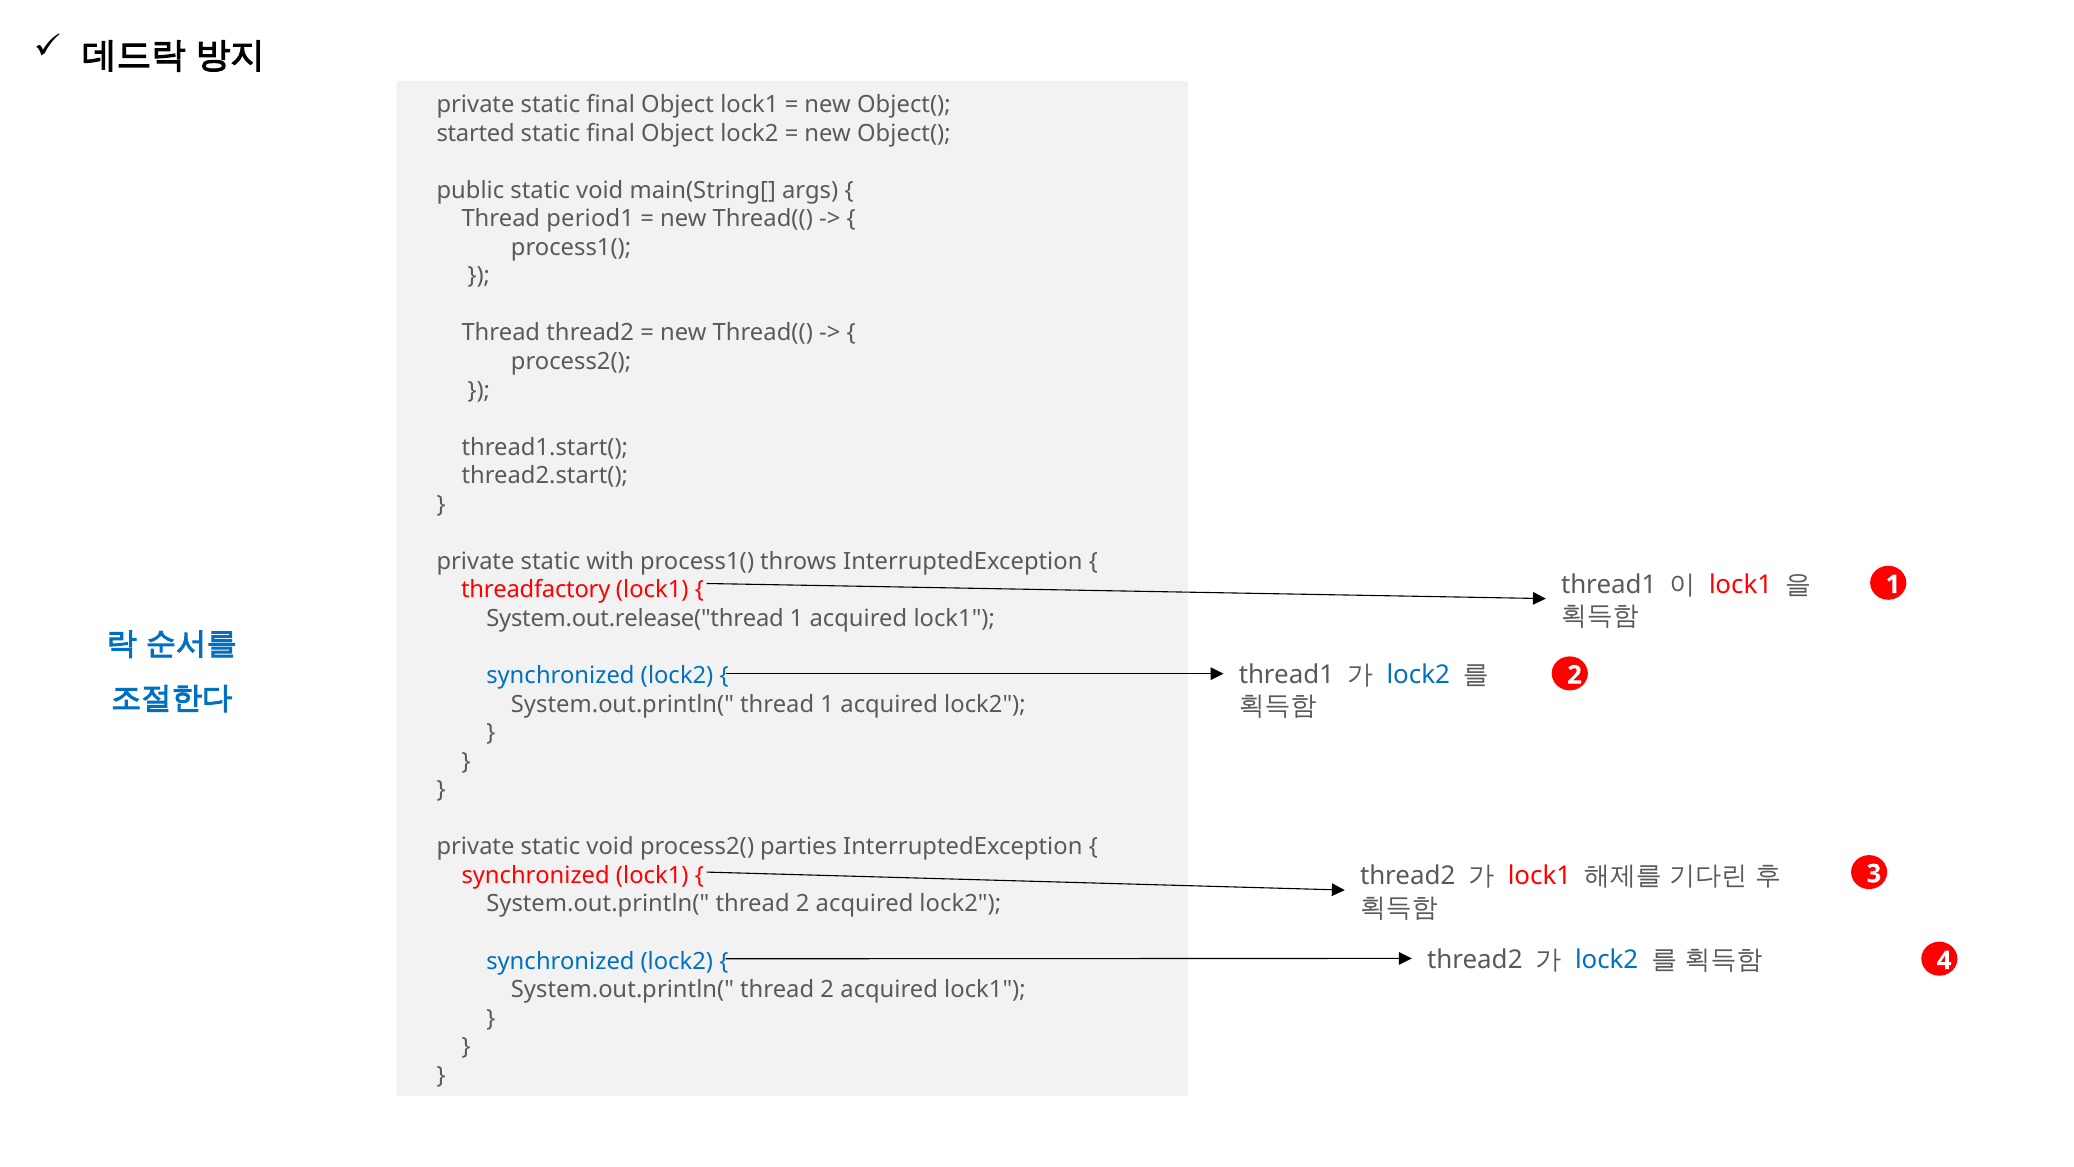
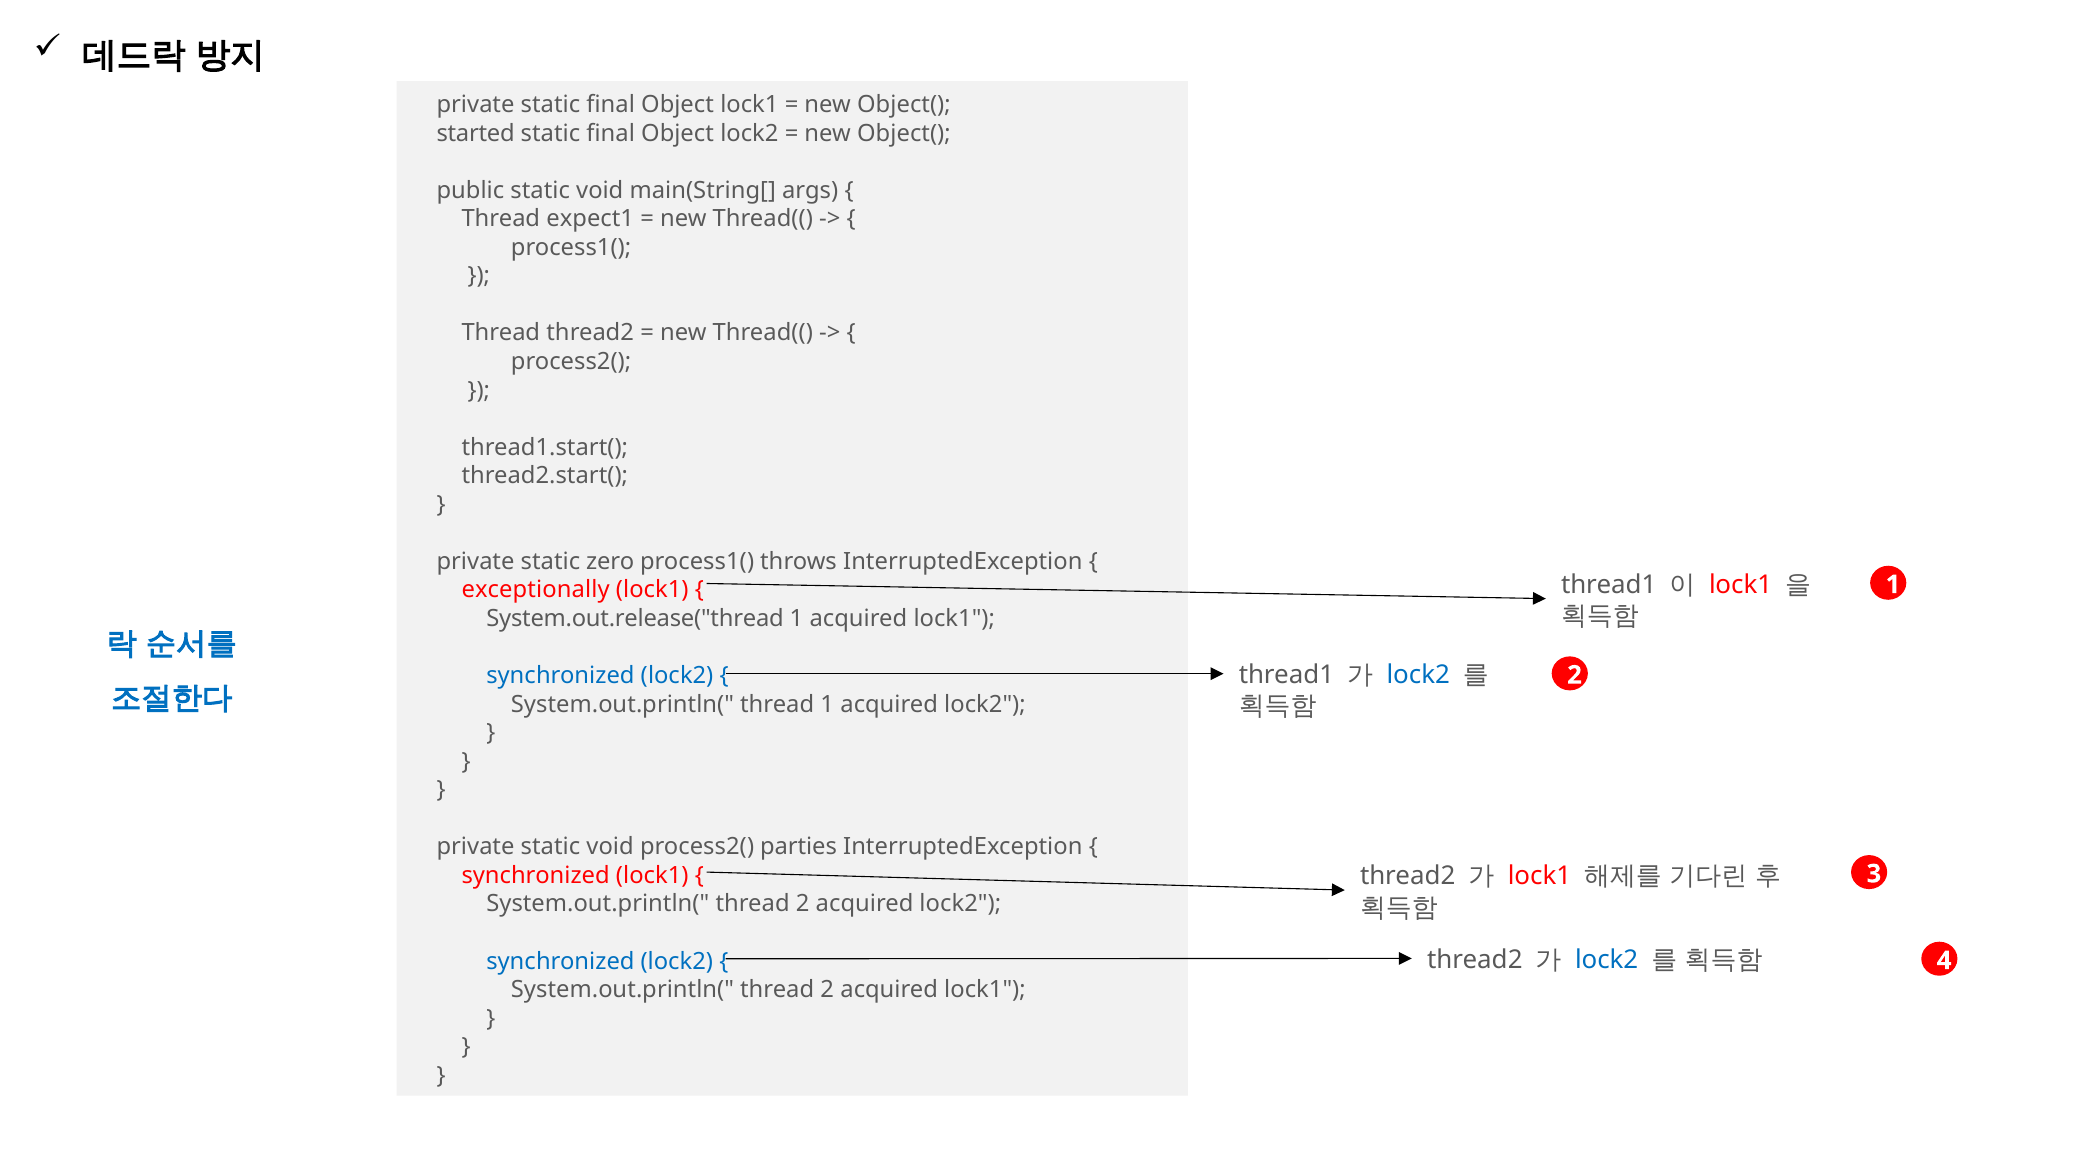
period1: period1 -> expect1
with: with -> zero
threadfactory: threadfactory -> exceptionally
